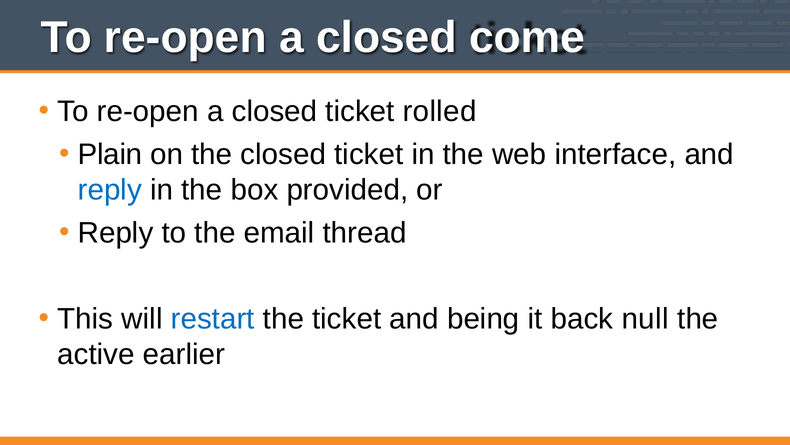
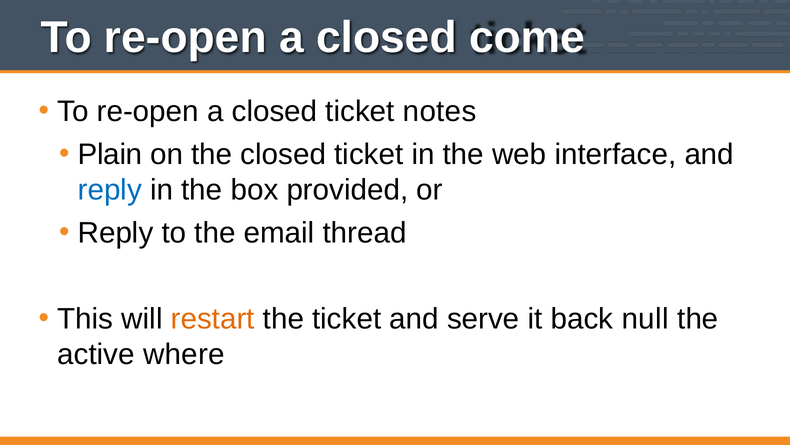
rolled: rolled -> notes
restart colour: blue -> orange
being: being -> serve
earlier: earlier -> where
